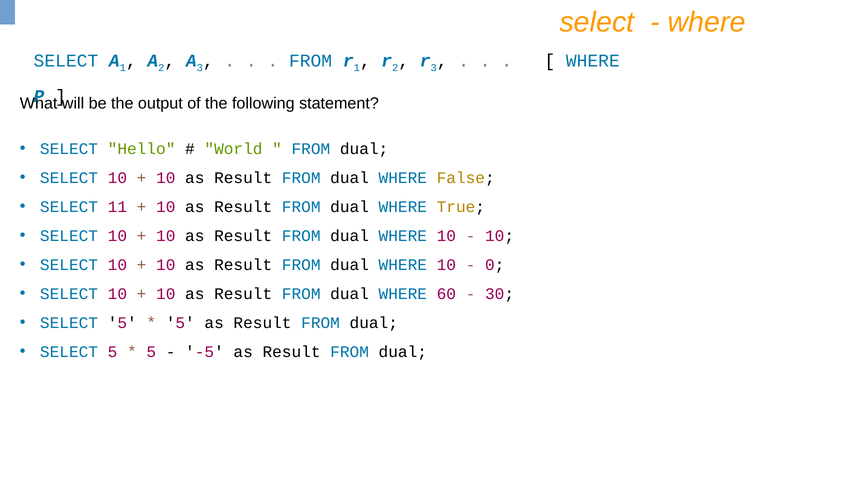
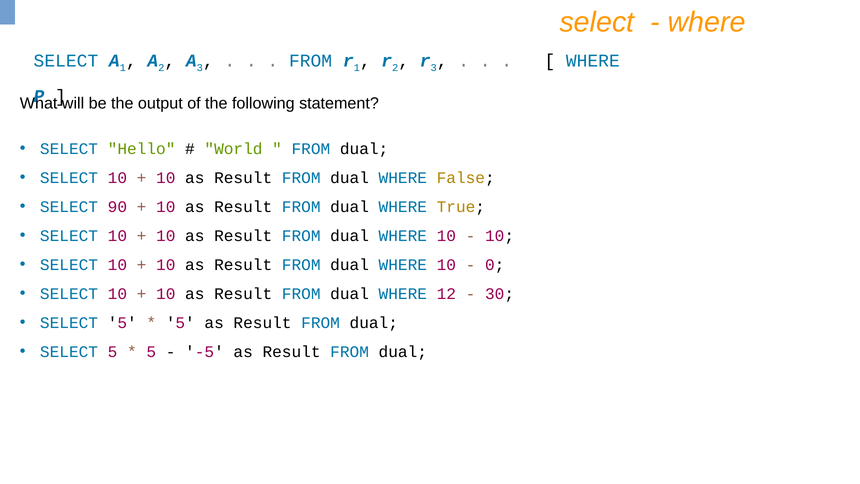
11: 11 -> 90
60: 60 -> 12
